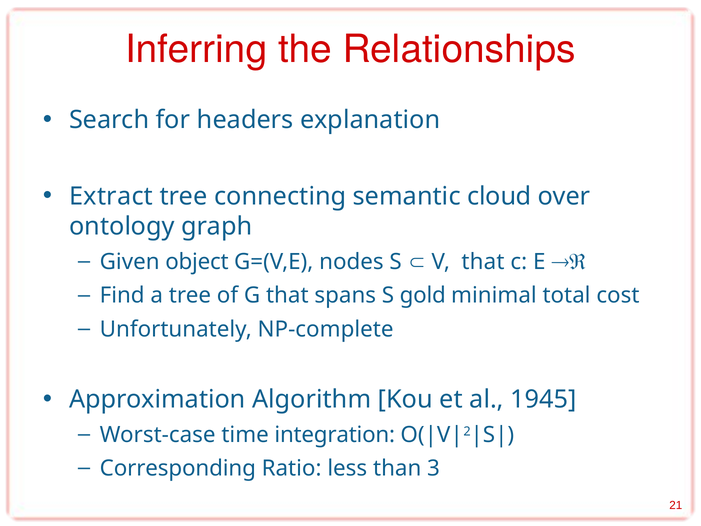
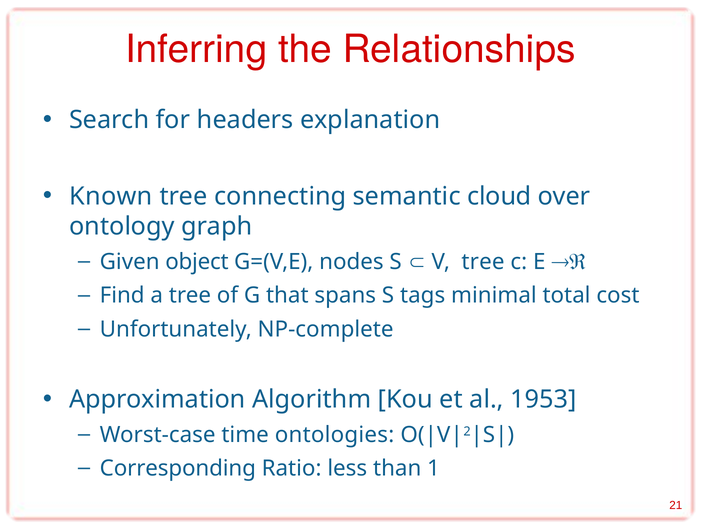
Extract: Extract -> Known
V that: that -> tree
gold: gold -> tags
1945: 1945 -> 1953
integration: integration -> ontologies
3: 3 -> 1
